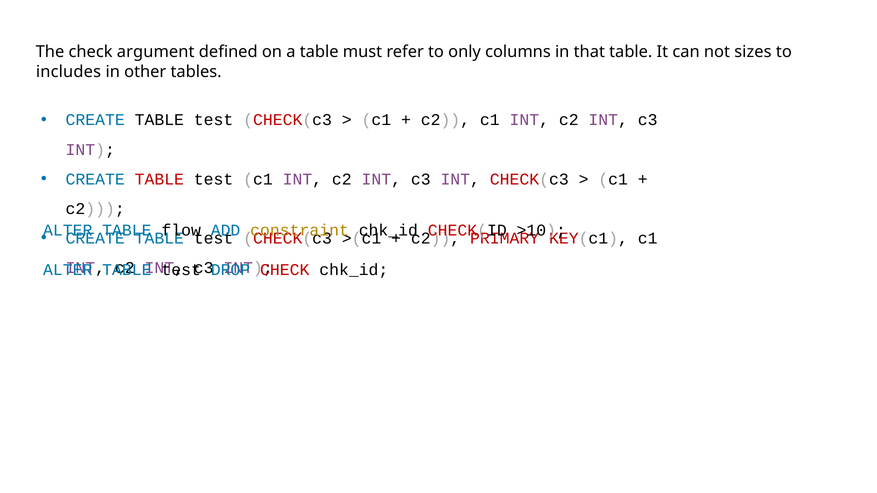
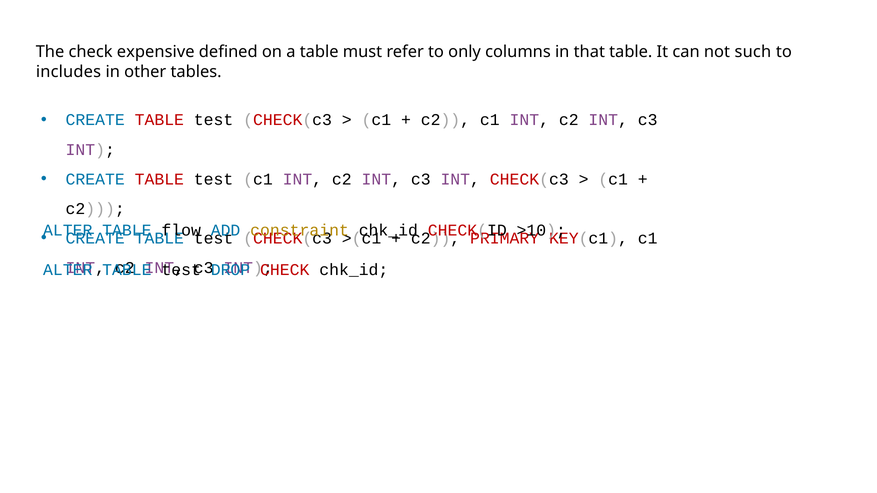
argument: argument -> expensive
sizes: sizes -> such
TABLE at (159, 120) colour: black -> red
